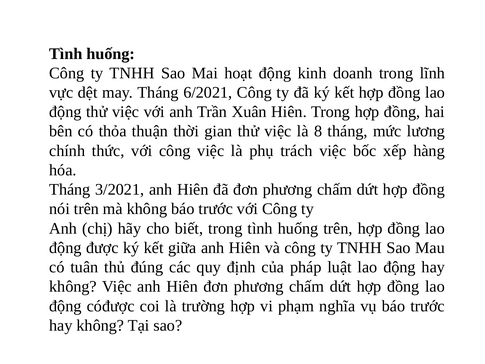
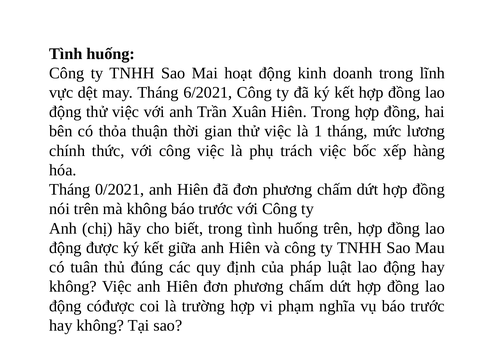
8: 8 -> 1
3/2021: 3/2021 -> 0/2021
